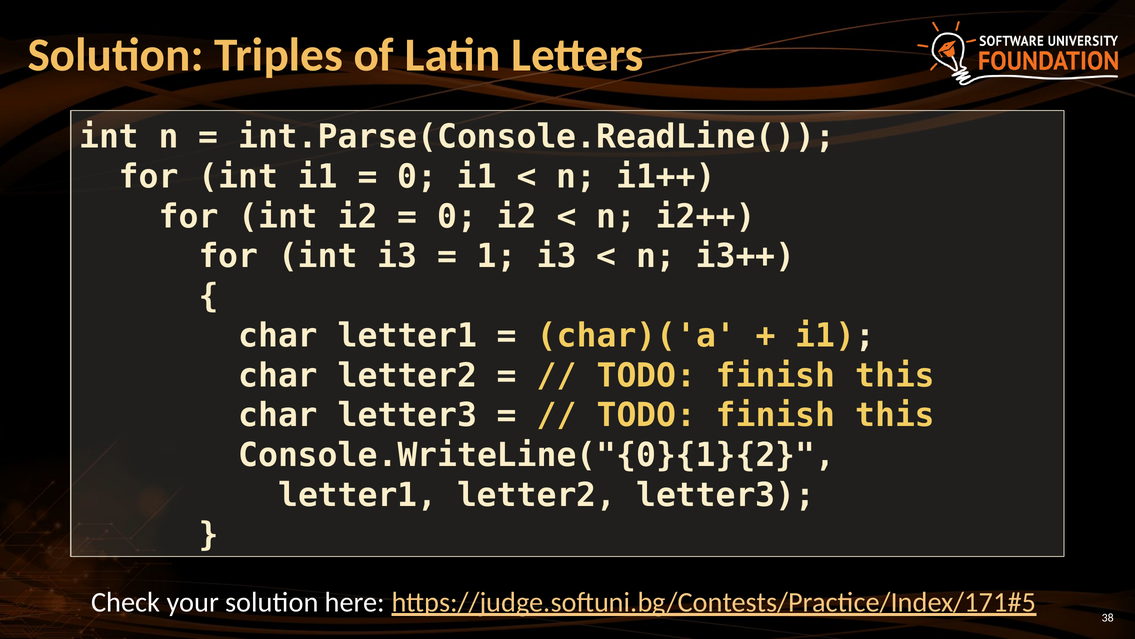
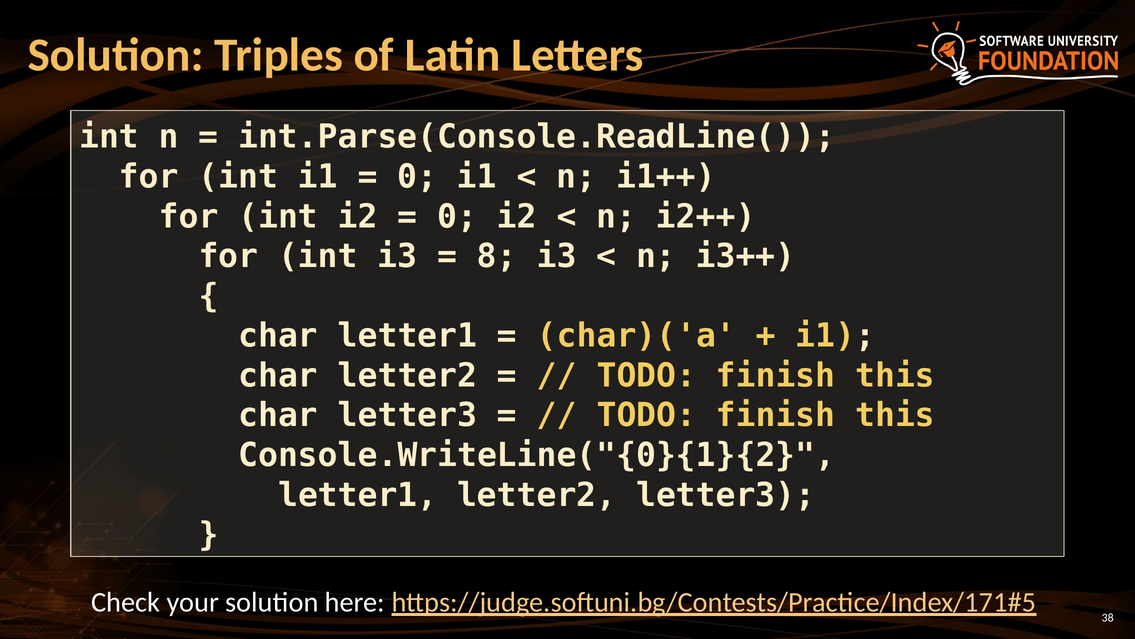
1: 1 -> 8
